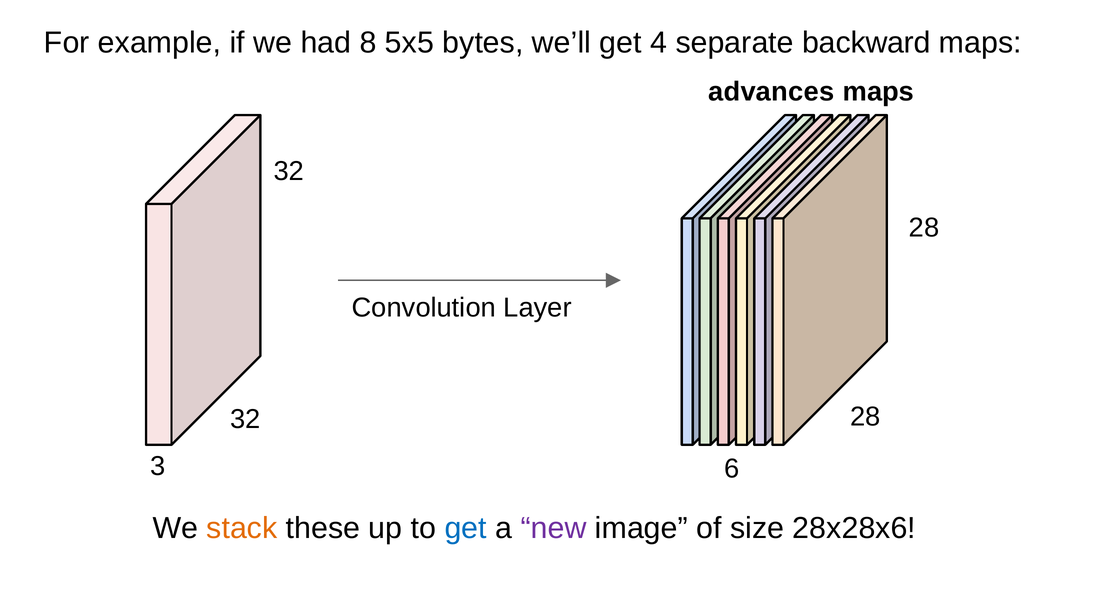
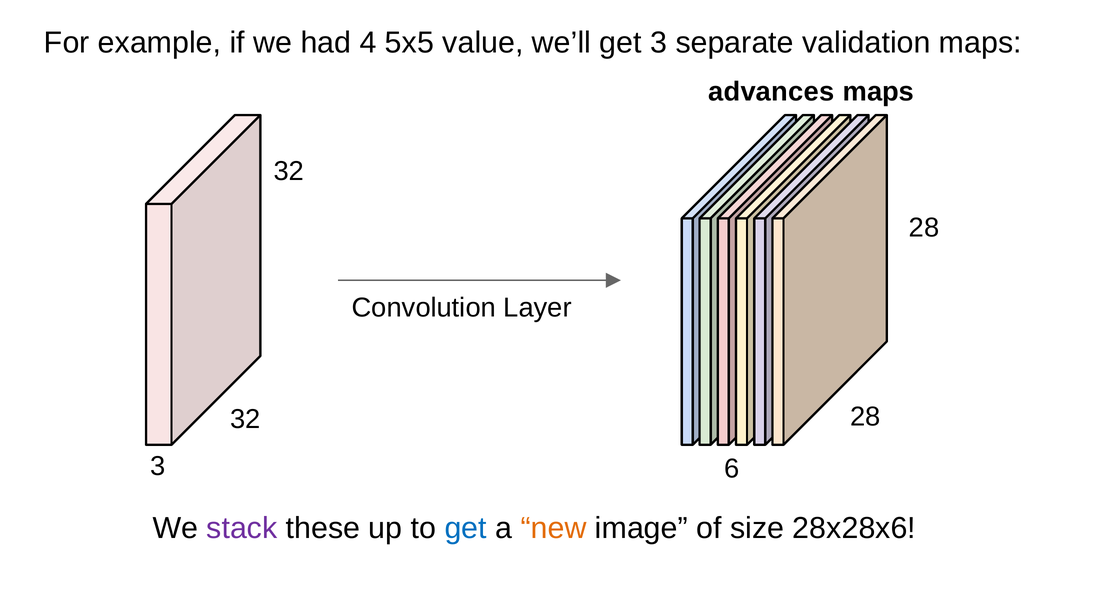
8: 8 -> 4
bytes: bytes -> value
get 4: 4 -> 3
backward: backward -> validation
stack colour: orange -> purple
new colour: purple -> orange
